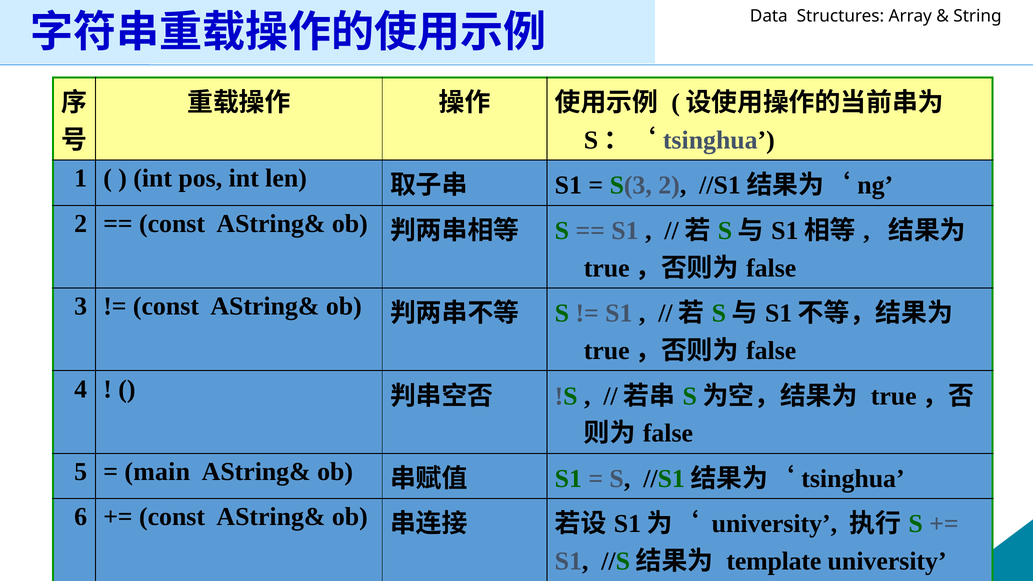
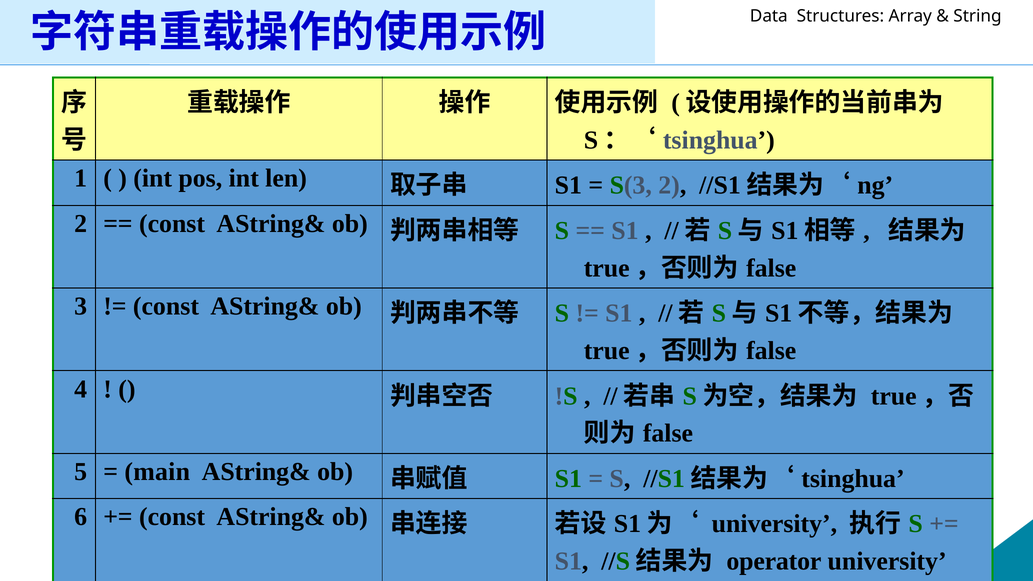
template: template -> operator
